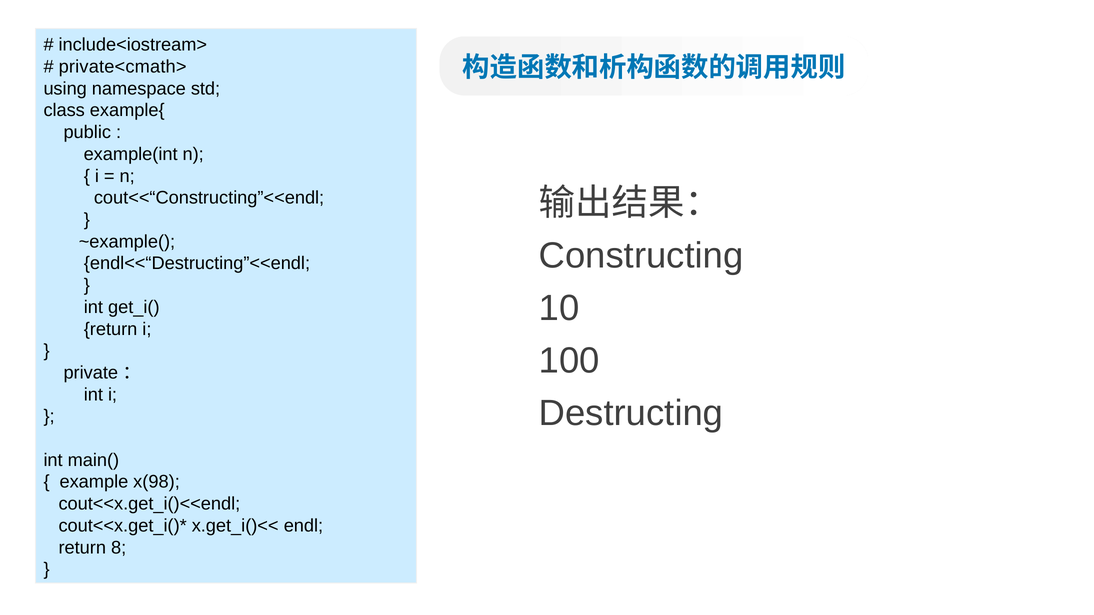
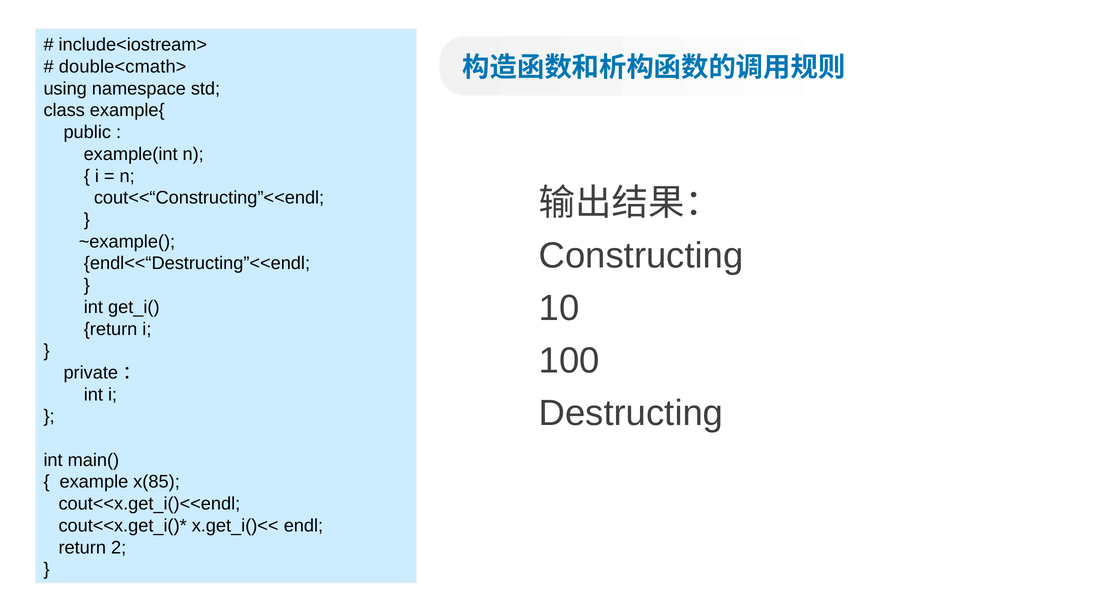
private<cmath>: private<cmath> -> double<cmath>
x(98: x(98 -> x(85
8: 8 -> 2
